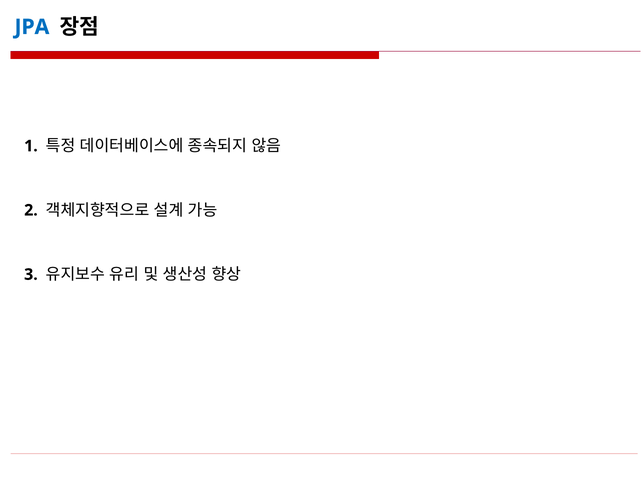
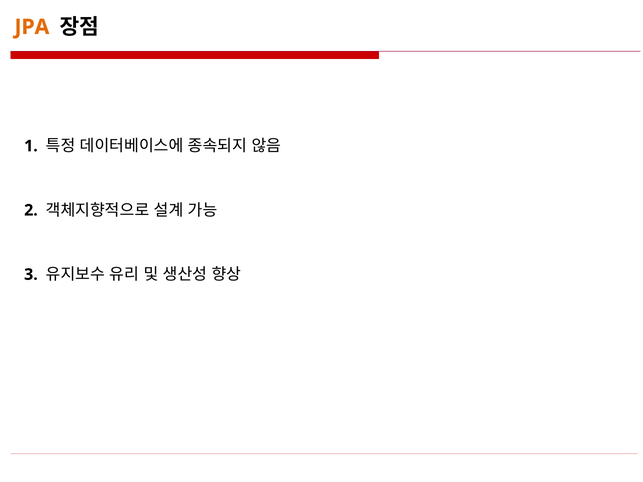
JPA colour: blue -> orange
